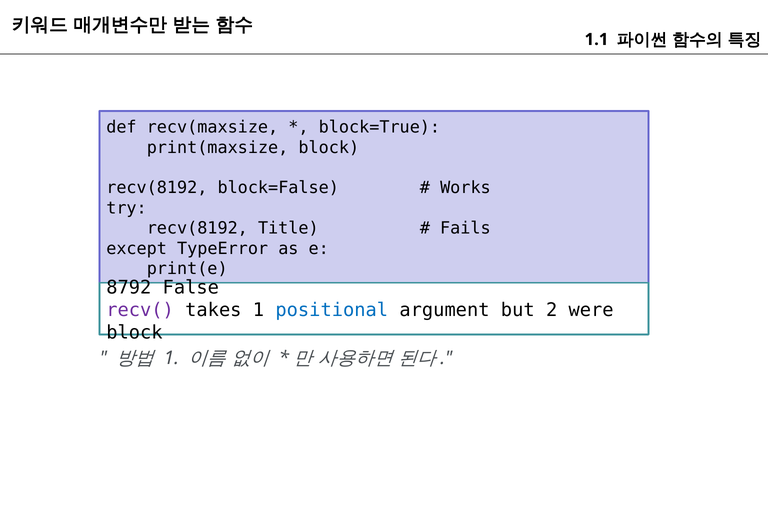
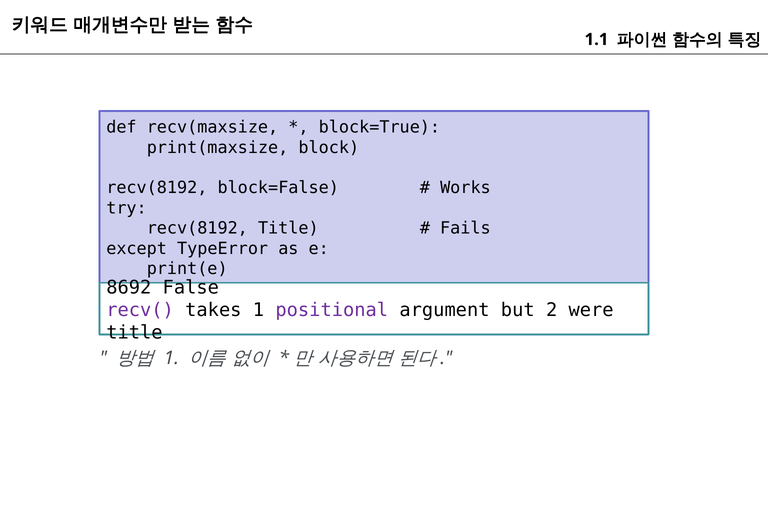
8792: 8792 -> 8692
positional colour: blue -> purple
block at (134, 332): block -> title
